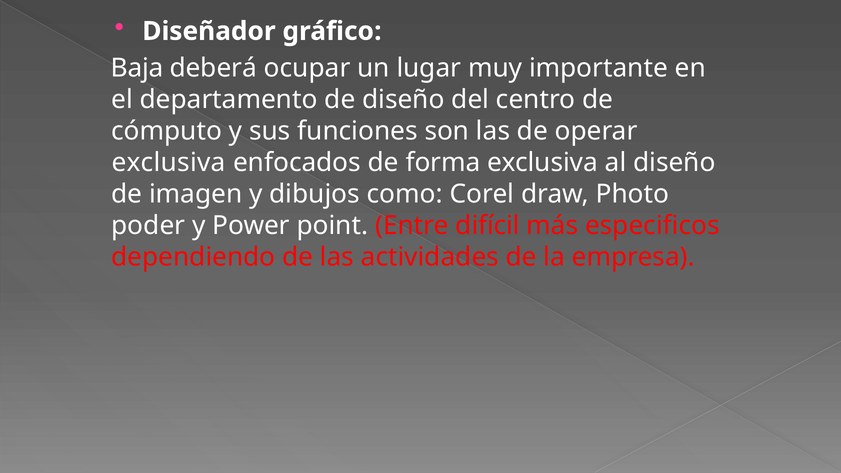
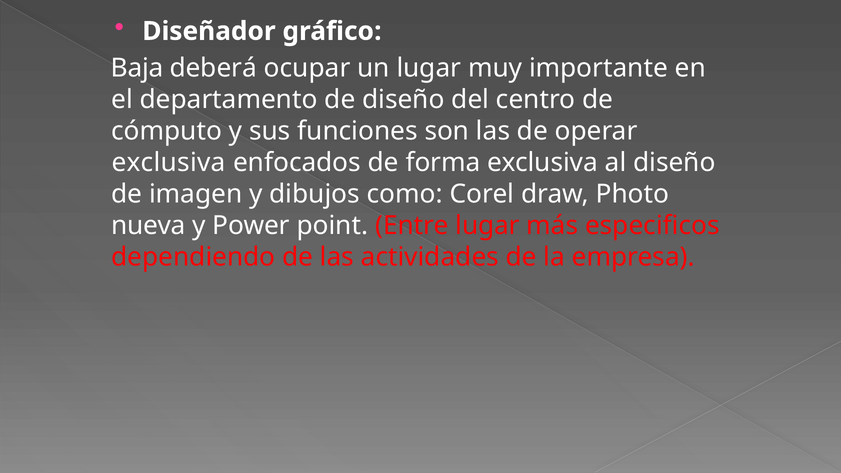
poder: poder -> nueva
Entre difícil: difícil -> lugar
